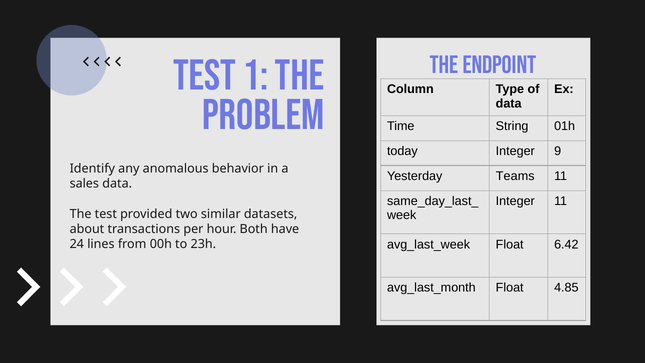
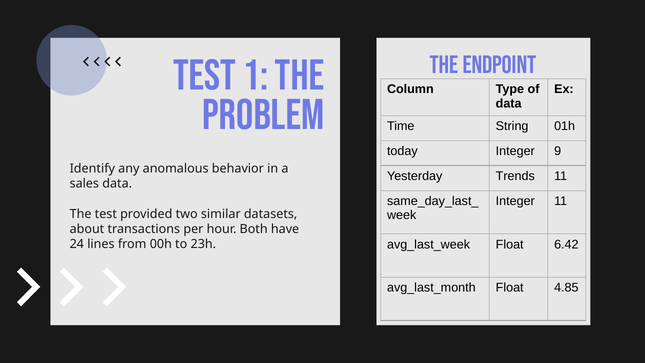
Teams: Teams -> Trends
